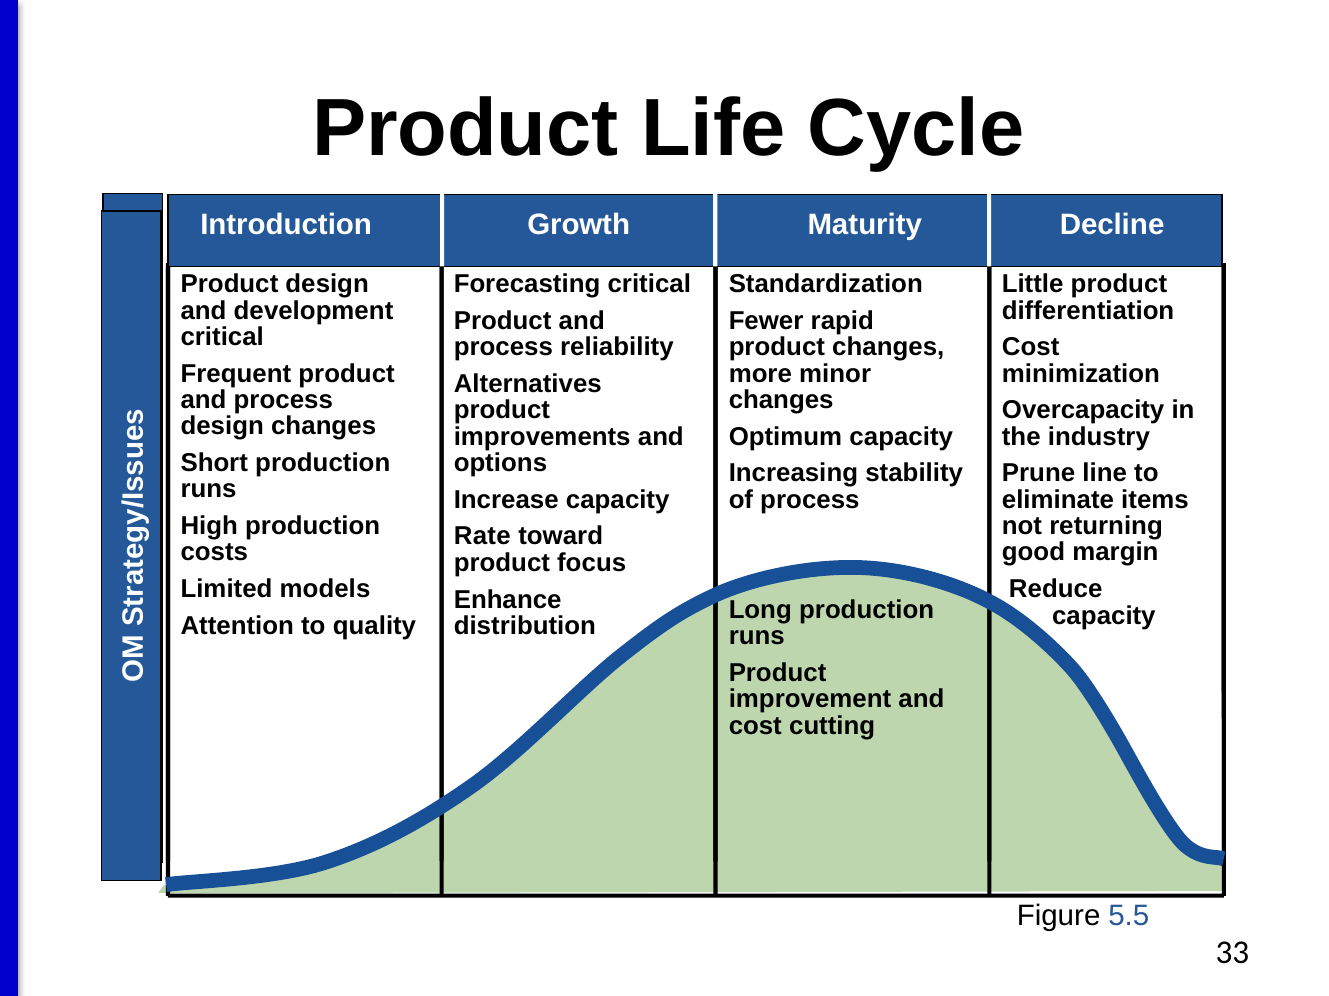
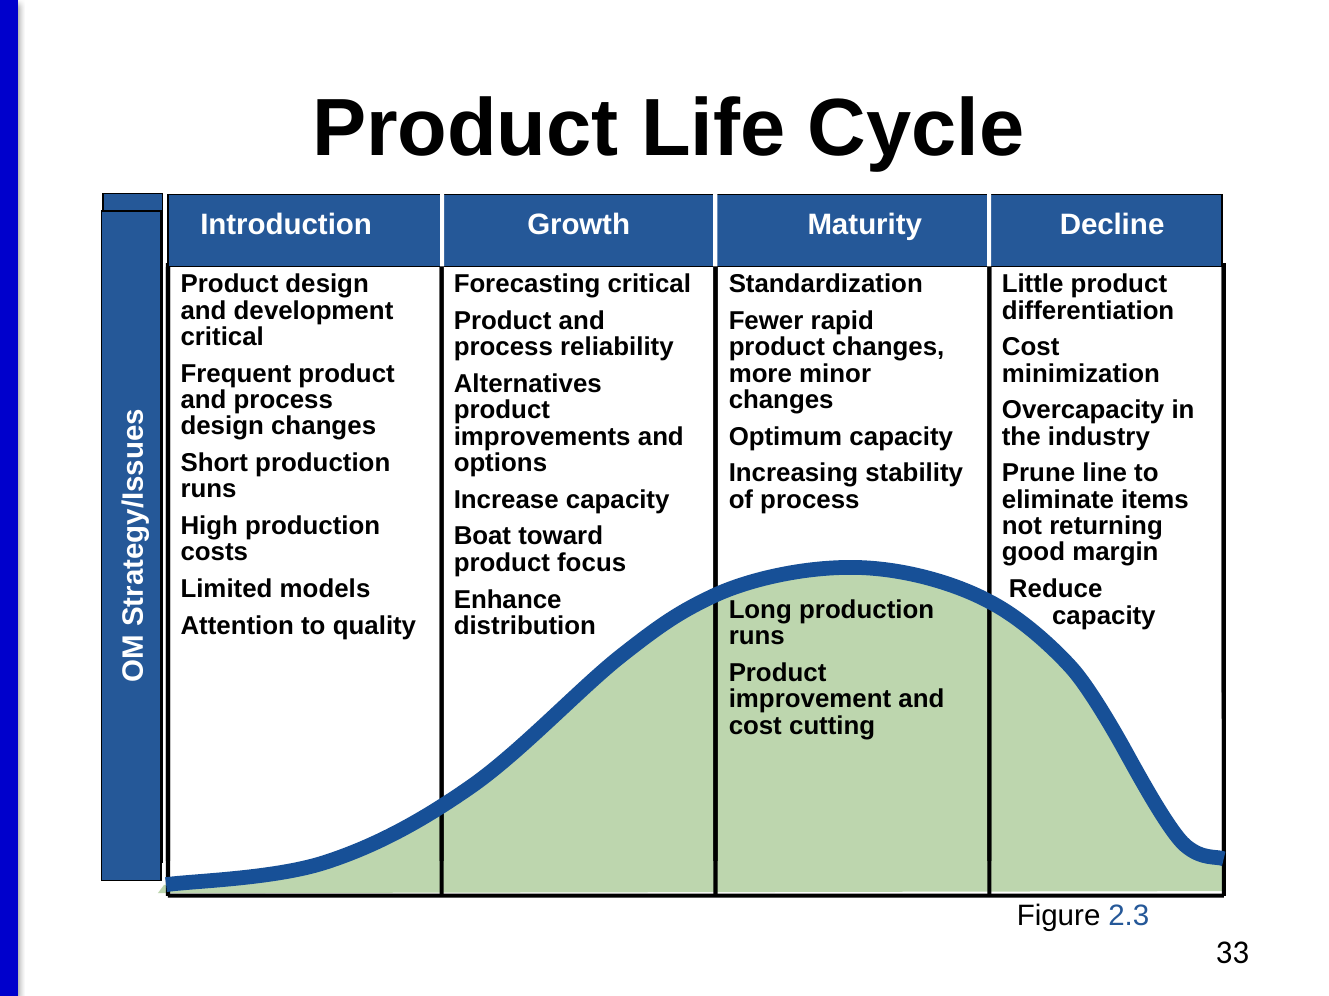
Rate: Rate -> Boat
5.5: 5.5 -> 2.3
